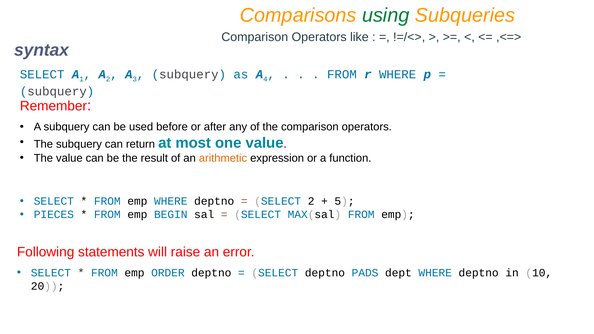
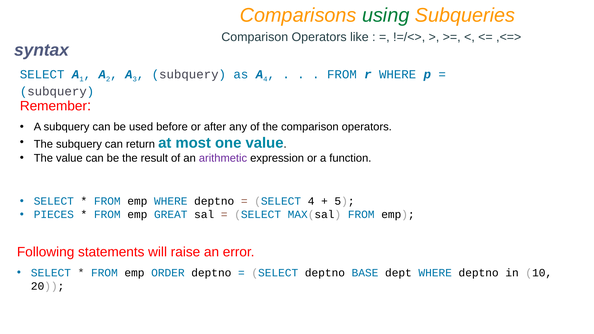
arithmetic colour: orange -> purple
SELECT 2: 2 -> 4
BEGIN: BEGIN -> GREAT
PADS: PADS -> BASE
